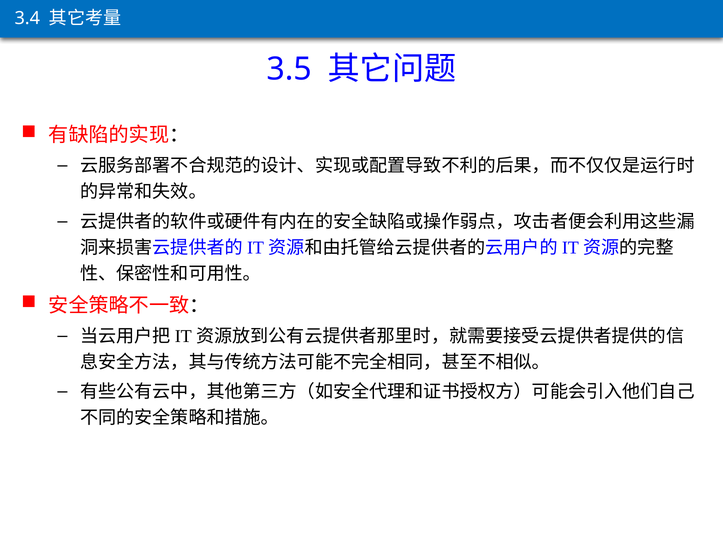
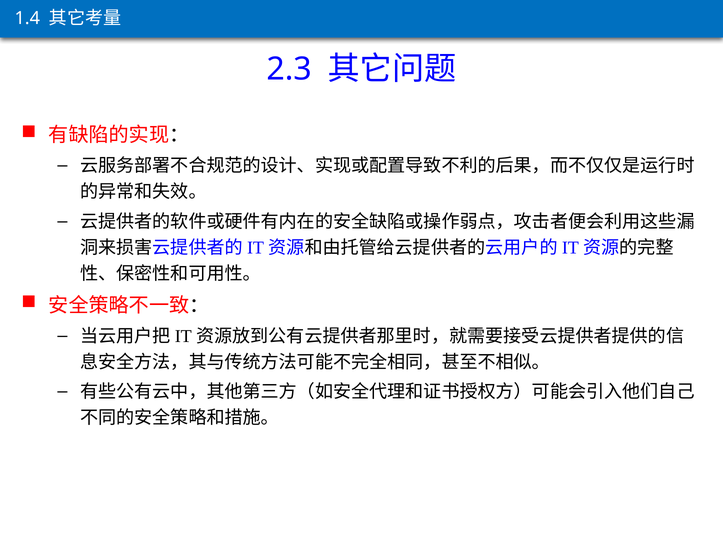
3.4: 3.4 -> 1.4
3.5: 3.5 -> 2.3
